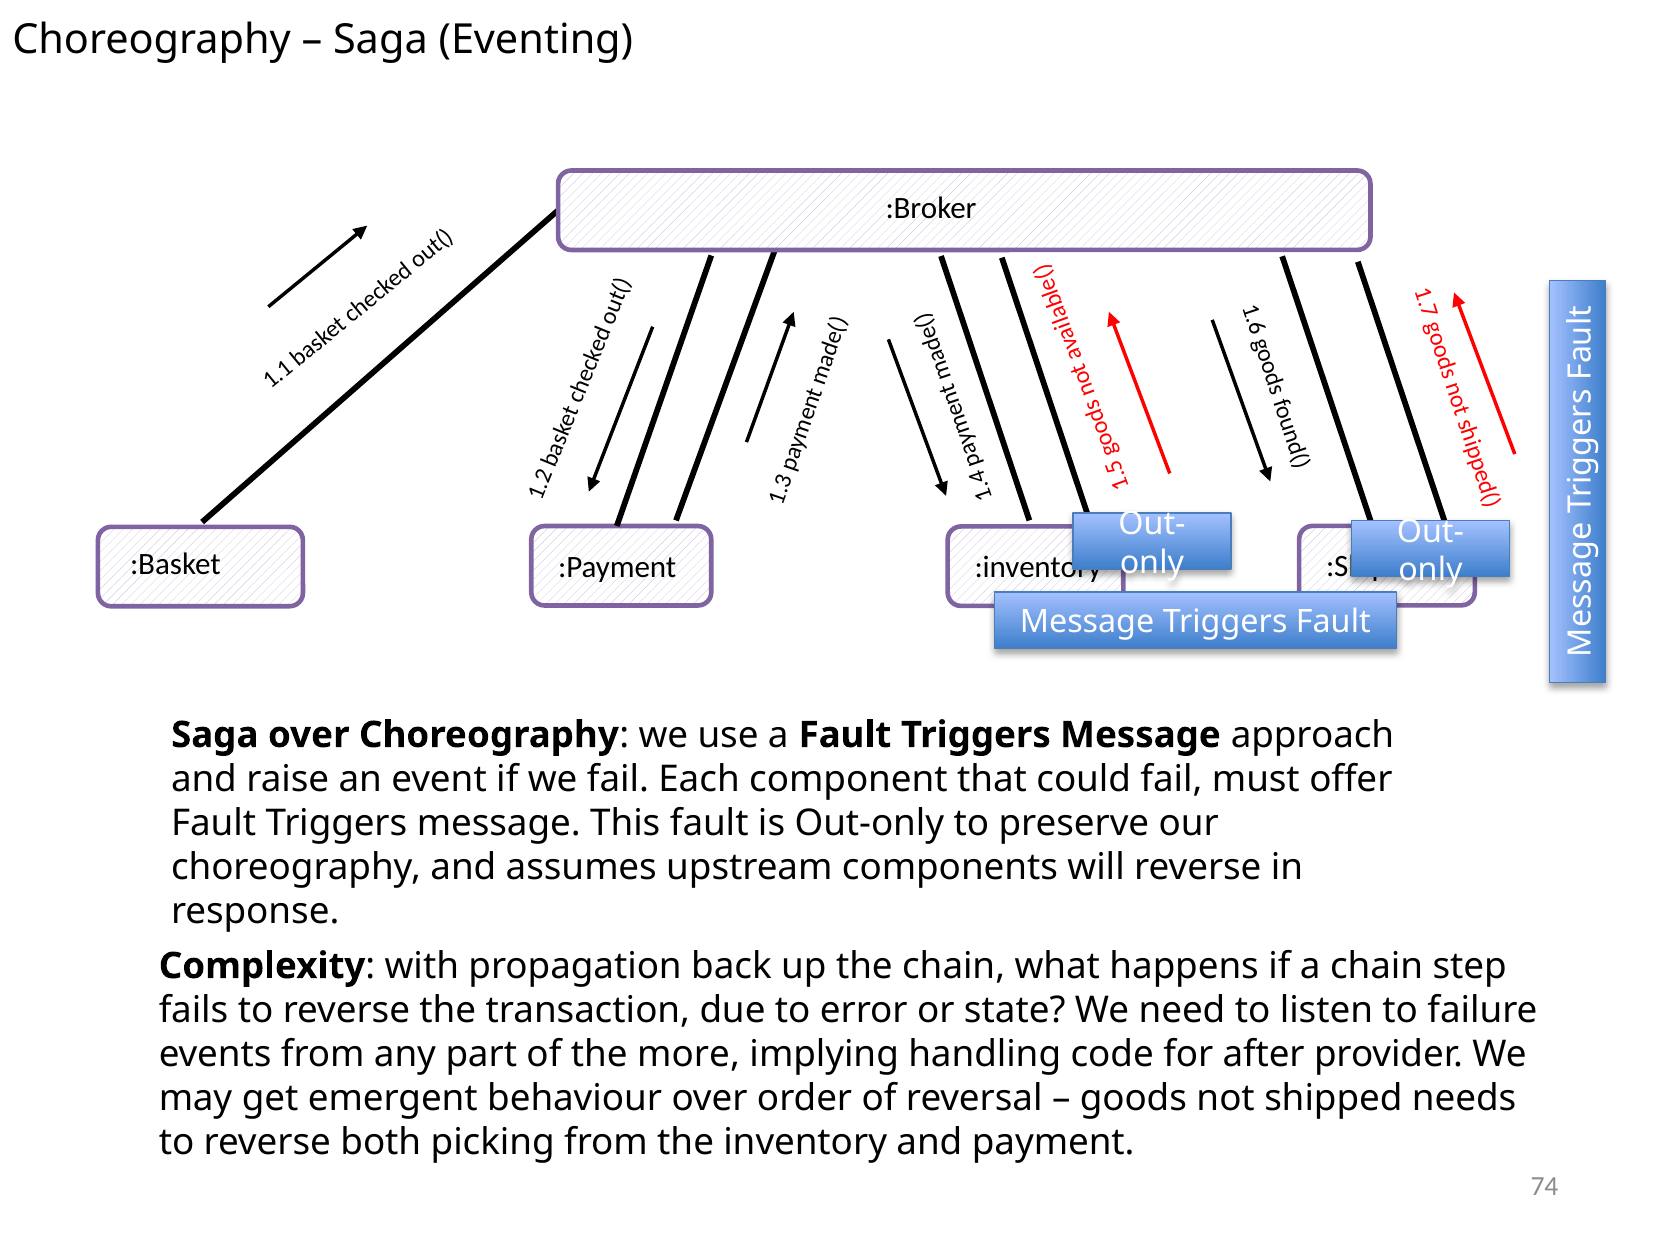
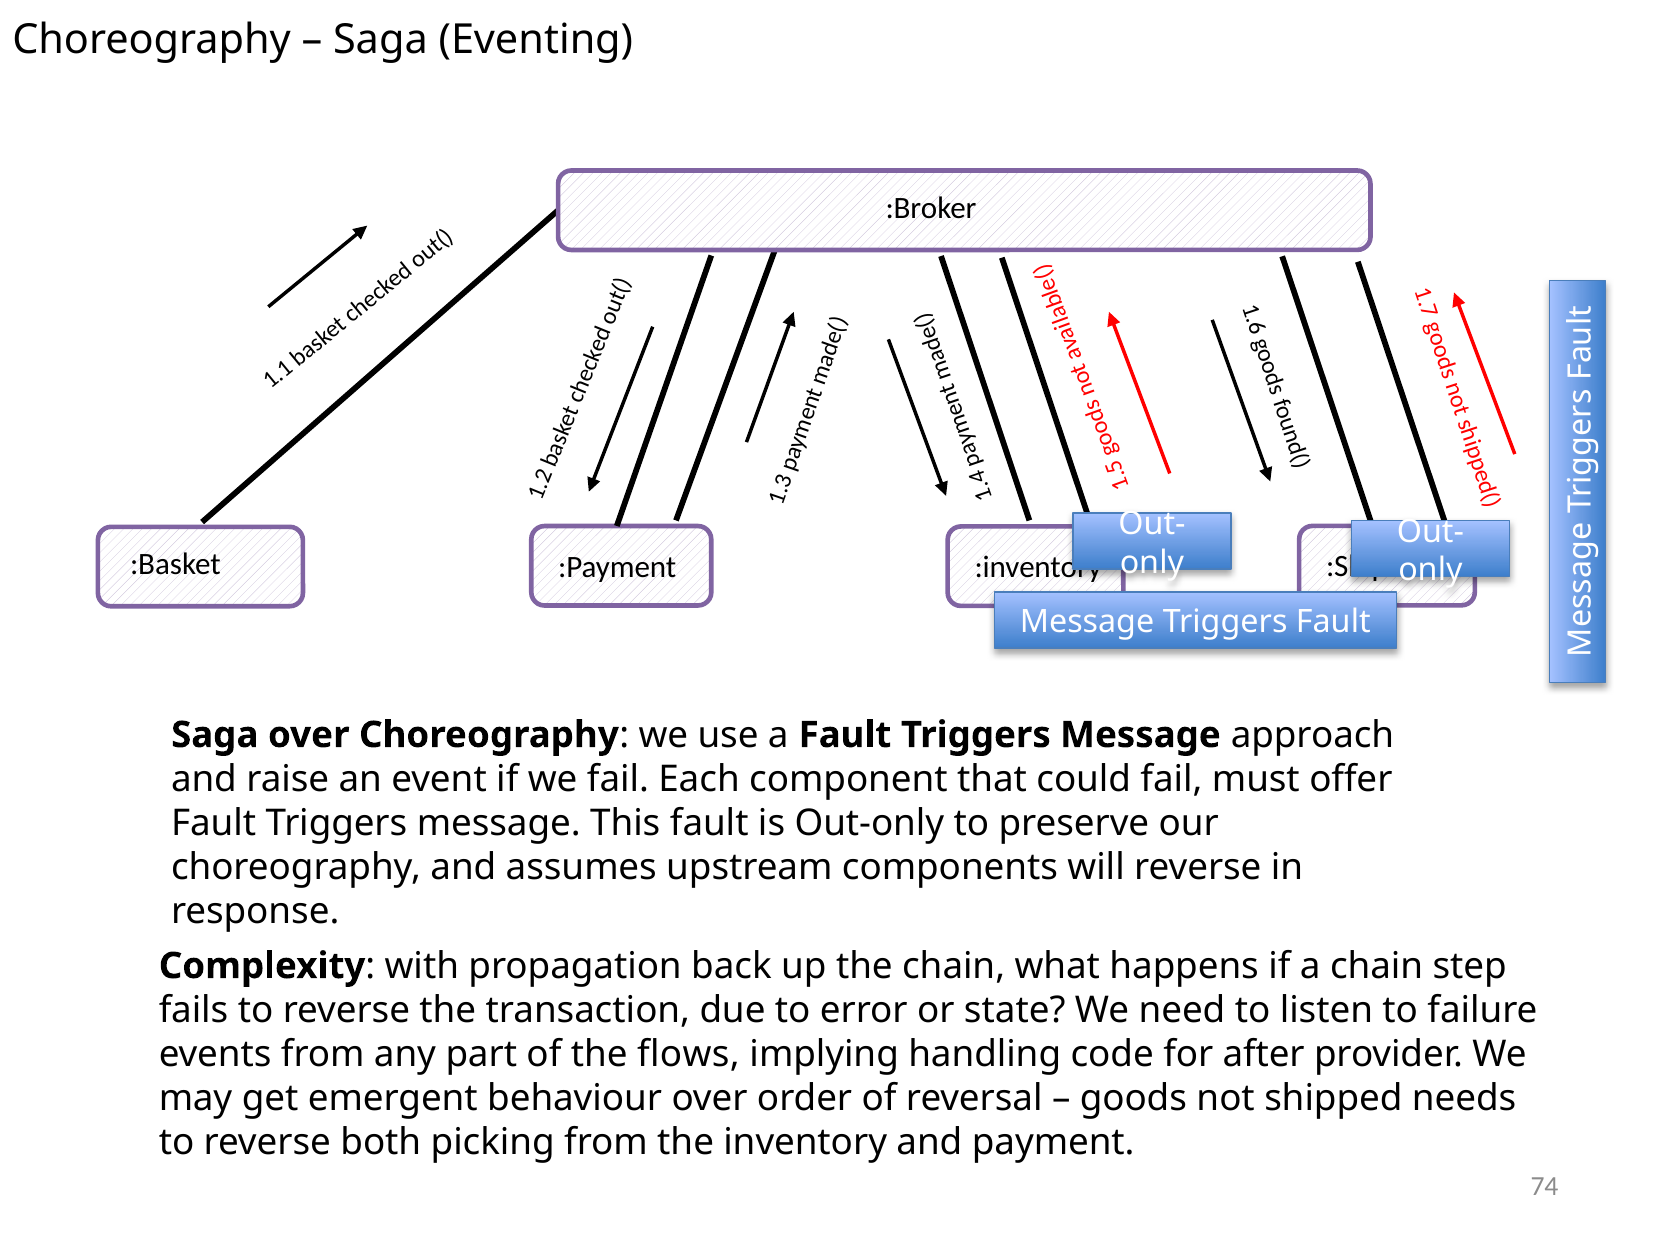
more: more -> flows
